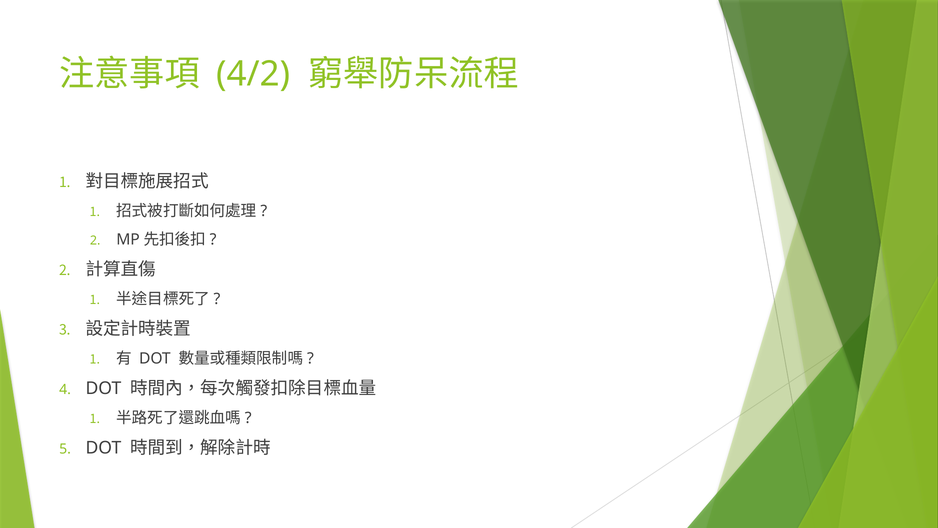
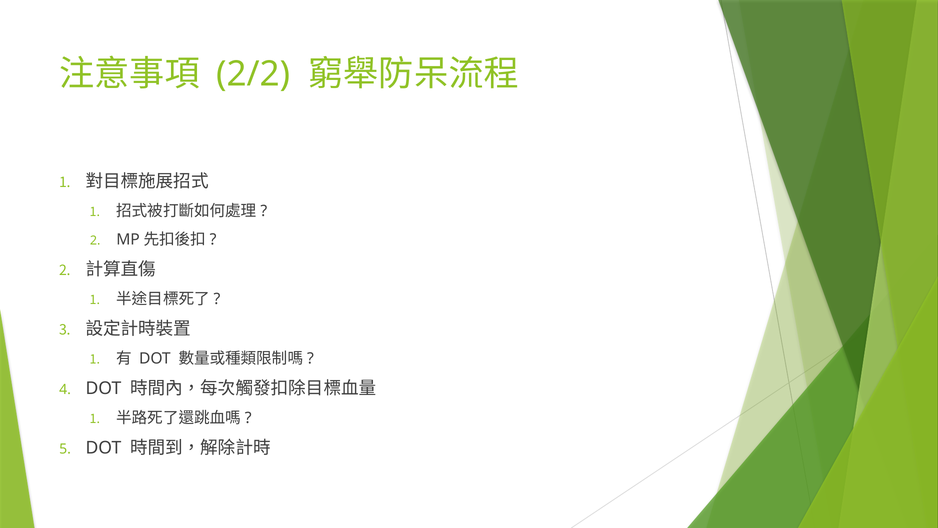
4/2: 4/2 -> 2/2
